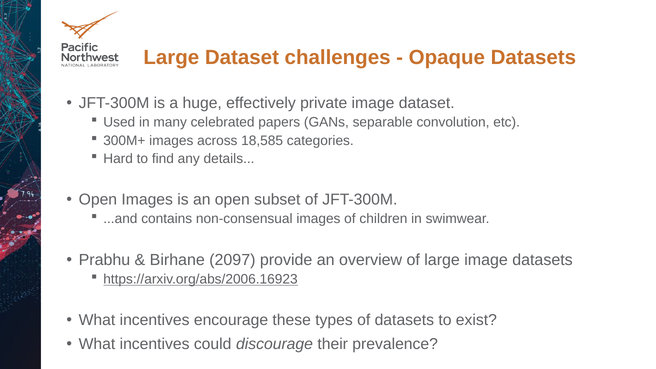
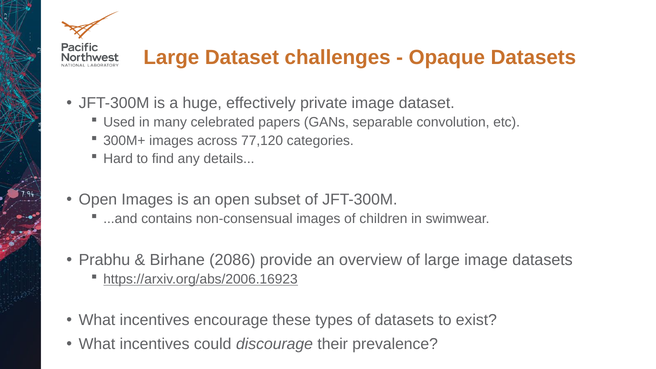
18,585: 18,585 -> 77,120
2097: 2097 -> 2086
